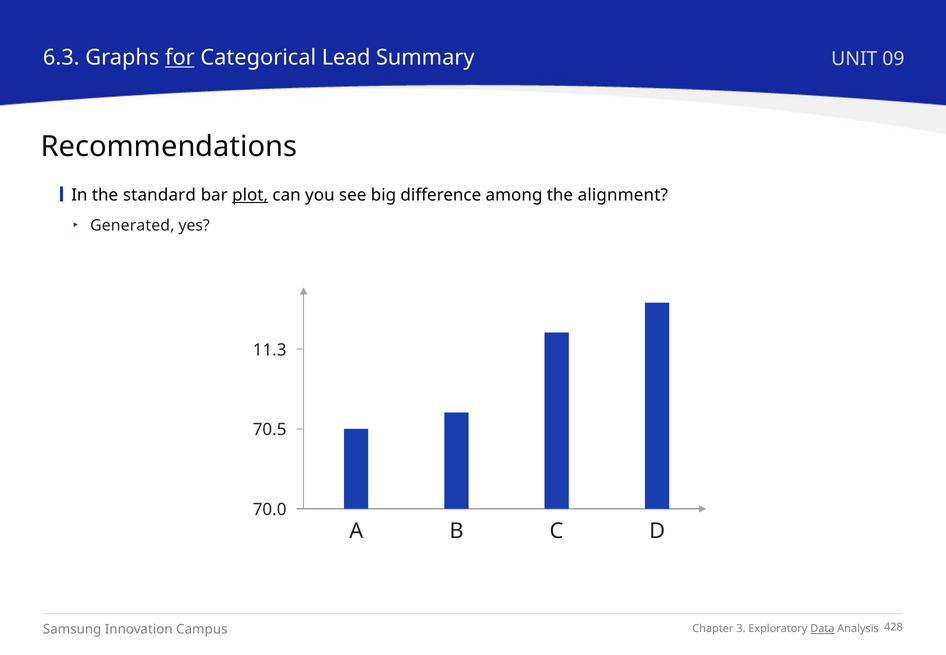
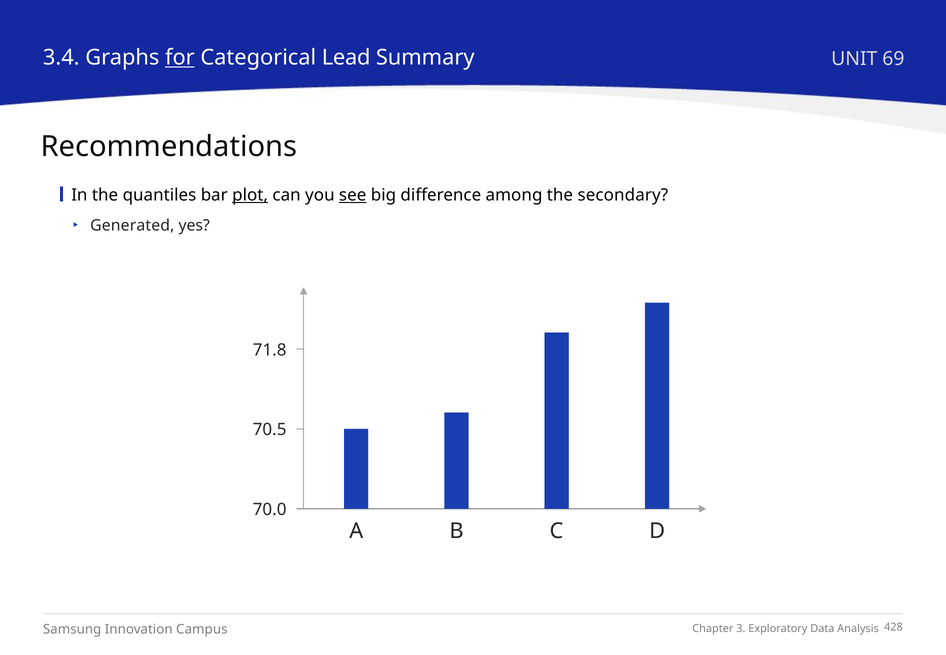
6.3: 6.3 -> 3.4
09: 09 -> 69
standard: standard -> quantiles
see underline: none -> present
alignment: alignment -> secondary
11.3: 11.3 -> 71.8
Data underline: present -> none
